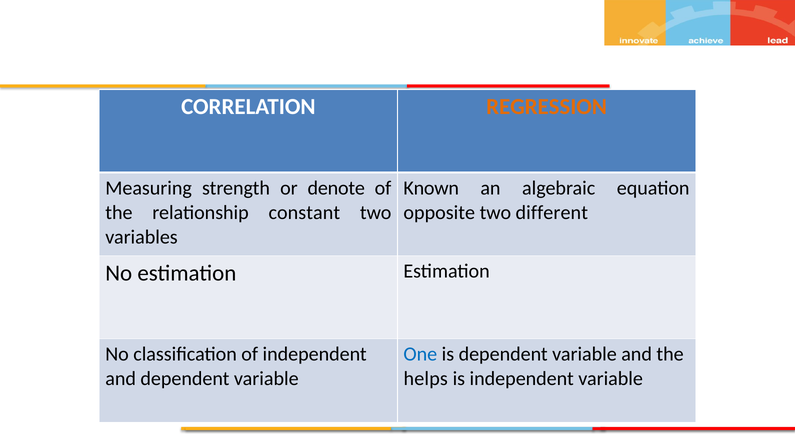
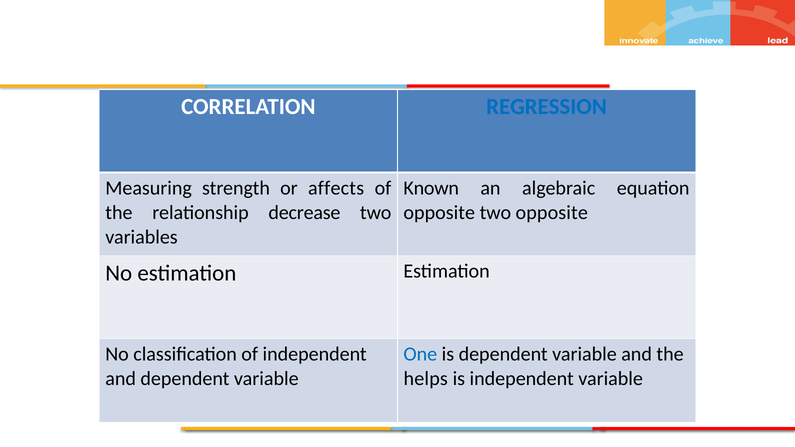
REGRESSION colour: orange -> blue
denote: denote -> affects
constant: constant -> decrease
two different: different -> opposite
